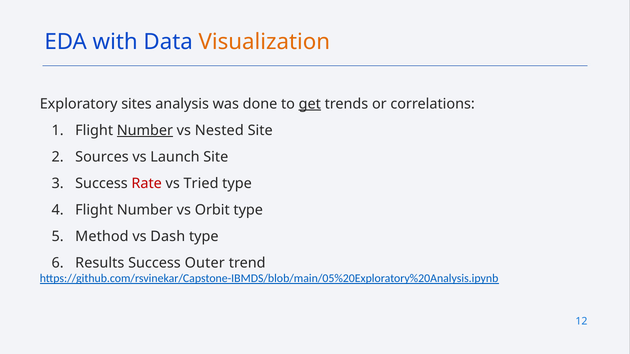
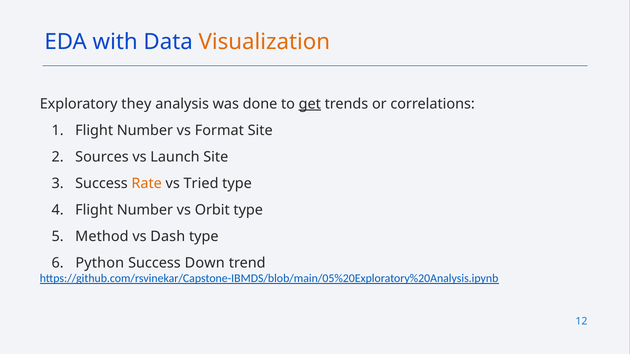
sites: sites -> they
Number at (145, 131) underline: present -> none
Nested: Nested -> Format
Rate colour: red -> orange
Results: Results -> Python
Outer: Outer -> Down
